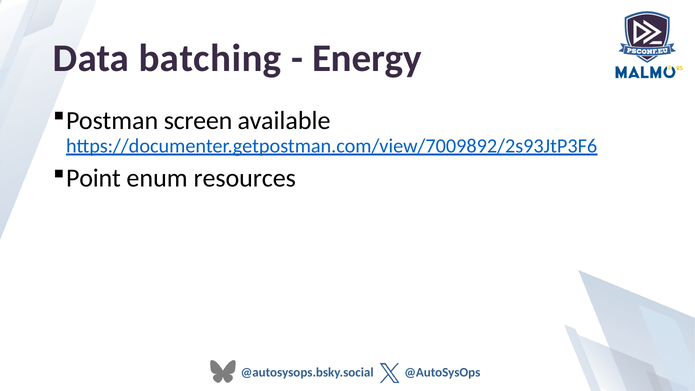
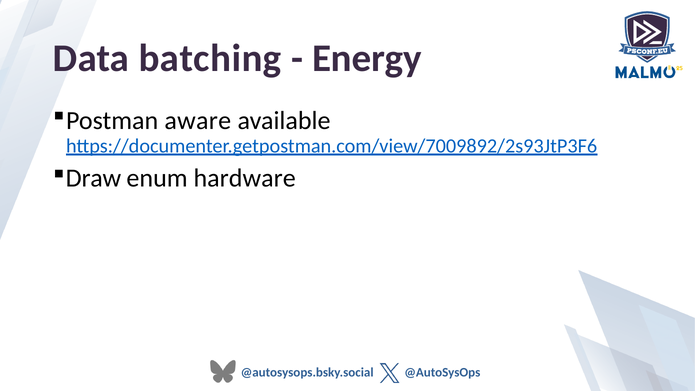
screen: screen -> aware
Point: Point -> Draw
resources: resources -> hardware
